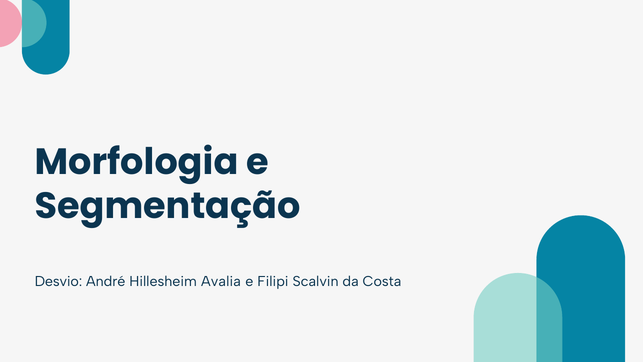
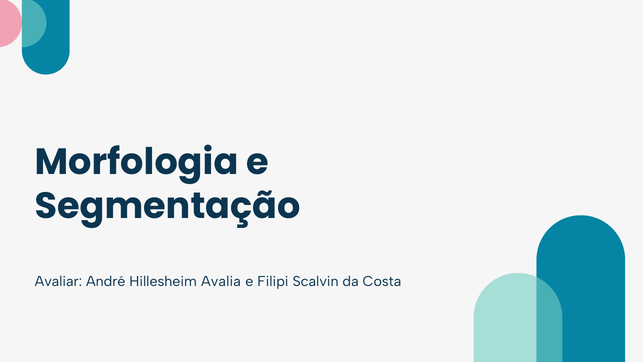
Desvio: Desvio -> Avaliar
